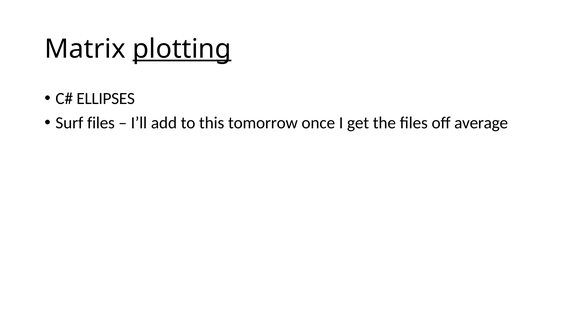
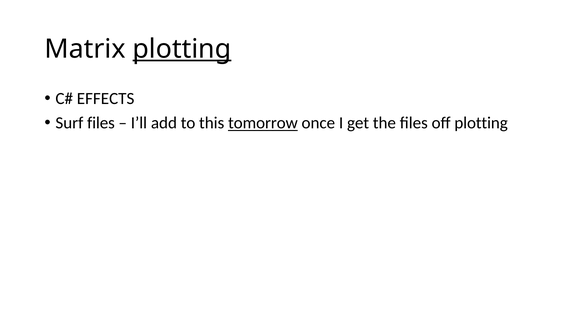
ELLIPSES: ELLIPSES -> EFFECTS
tomorrow underline: none -> present
off average: average -> plotting
